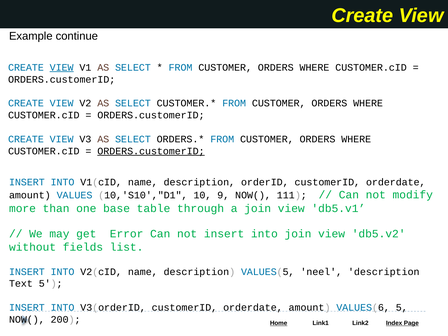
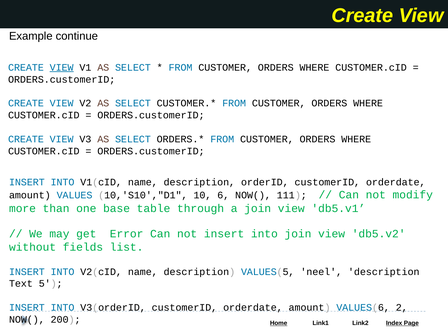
ORDERS.customerID at (151, 151) underline: present -> none
9: 9 -> 6
VALUES(6 5: 5 -> 2
